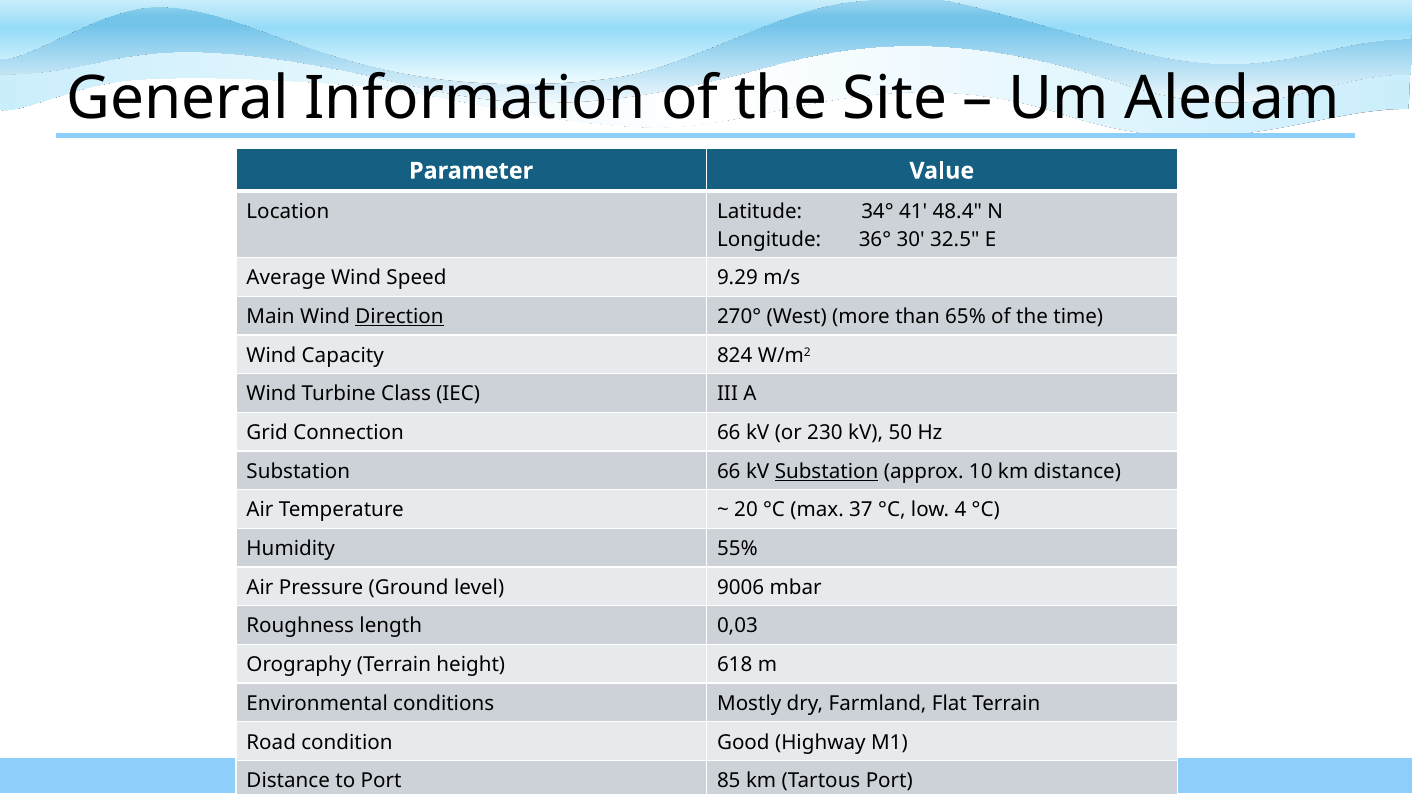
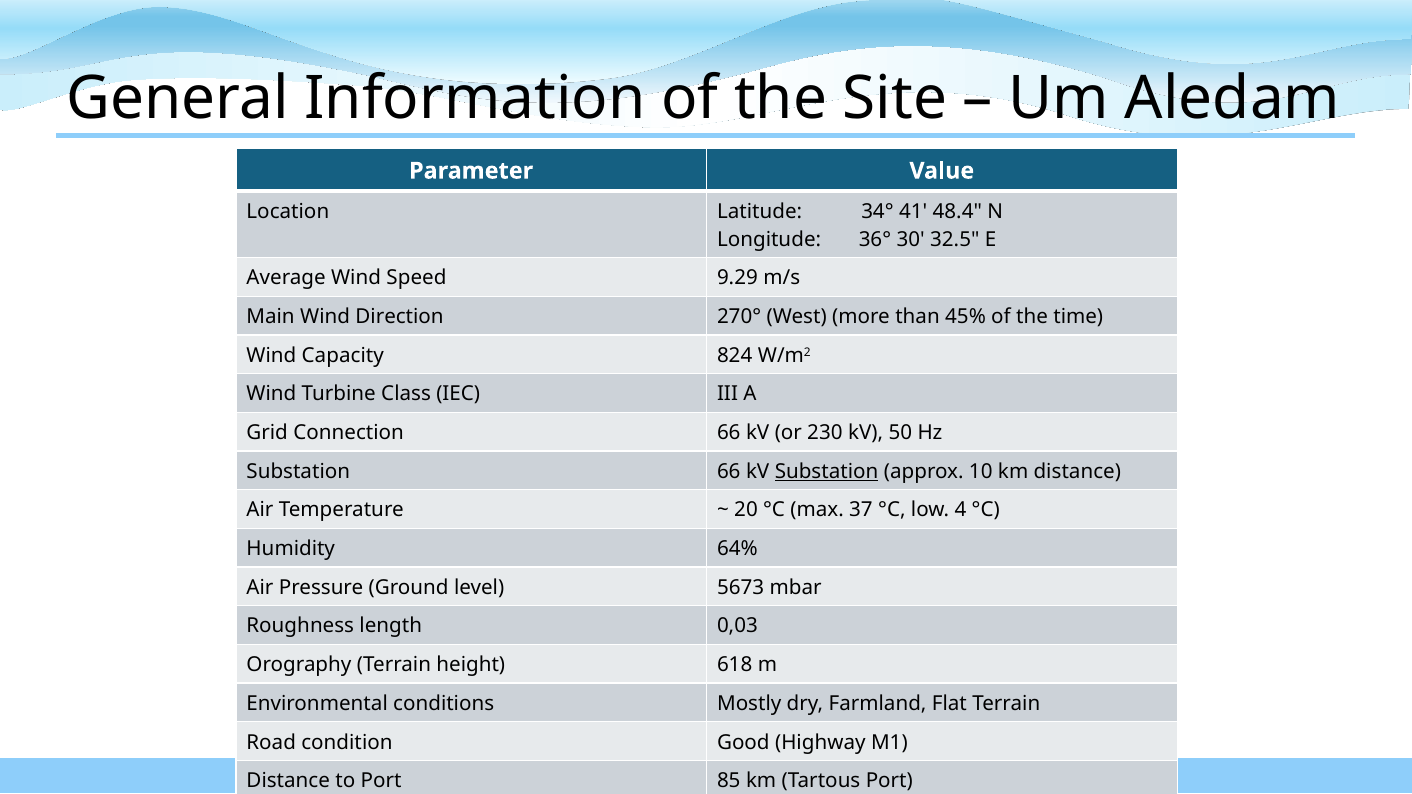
Direction underline: present -> none
65%: 65% -> 45%
55%: 55% -> 64%
9006: 9006 -> 5673
